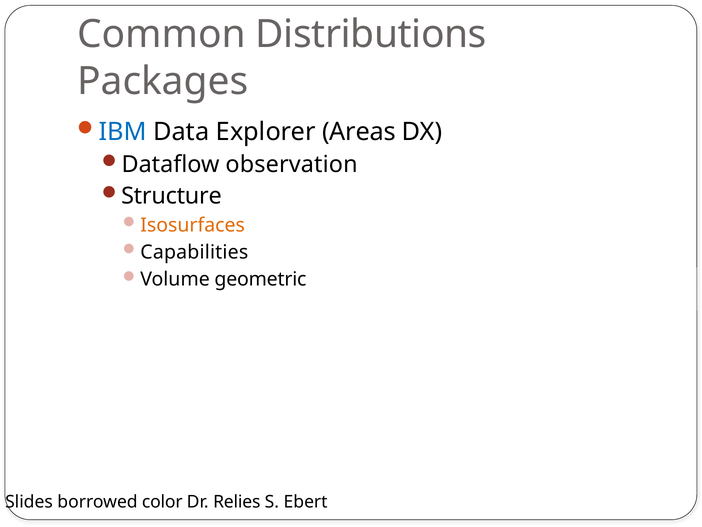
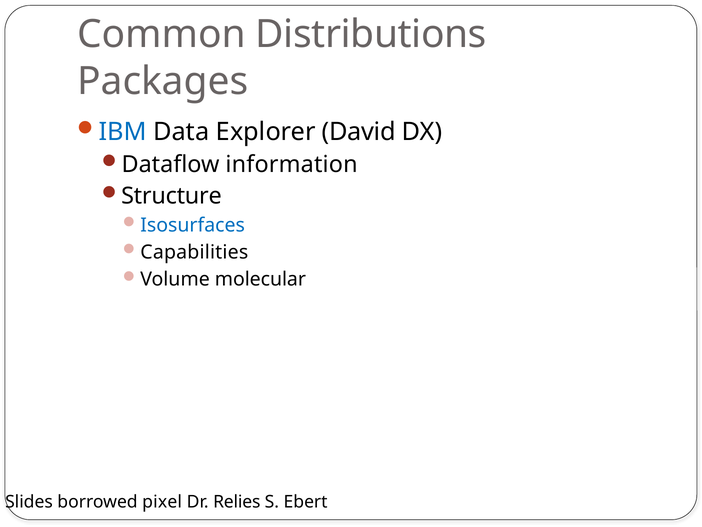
Areas: Areas -> David
observation: observation -> information
Isosurfaces colour: orange -> blue
geometric: geometric -> molecular
color: color -> pixel
